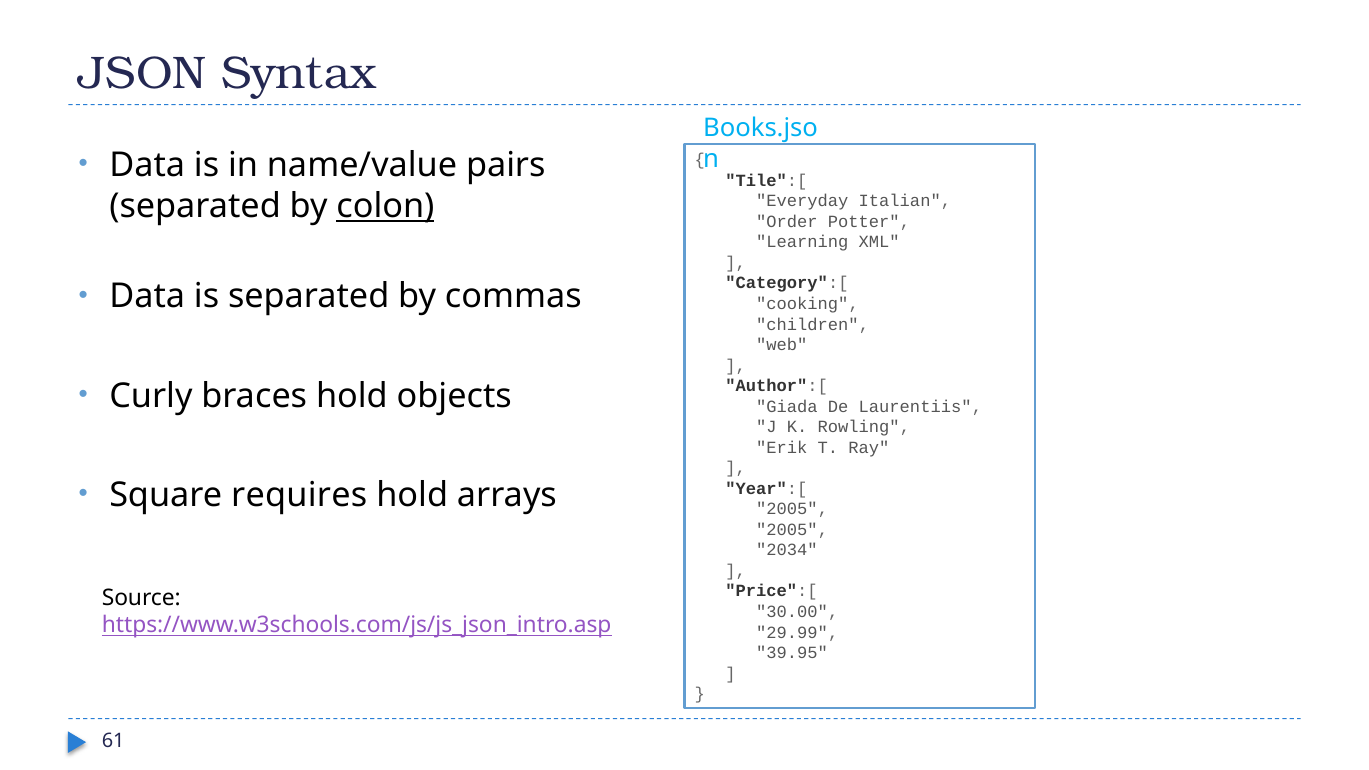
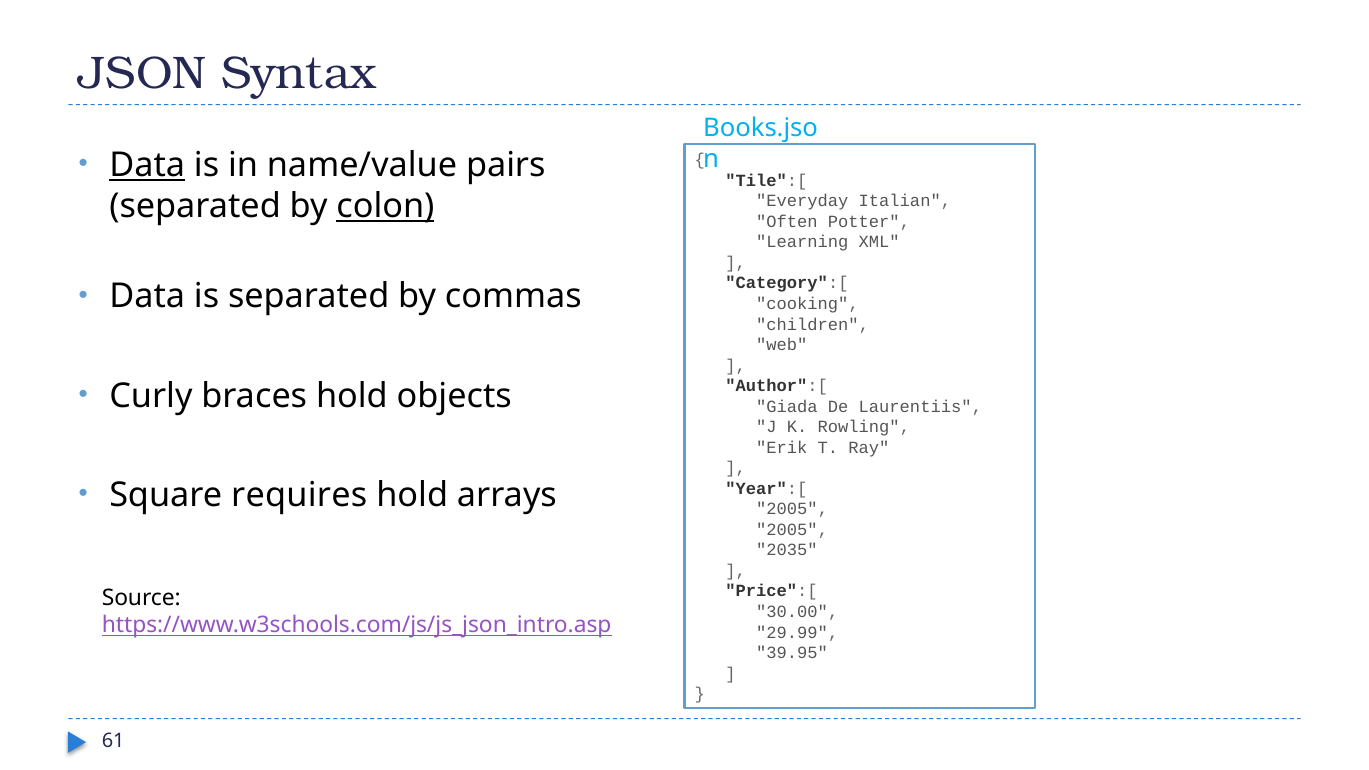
Data at (147, 165) underline: none -> present
Order: Order -> Often
2034: 2034 -> 2035
